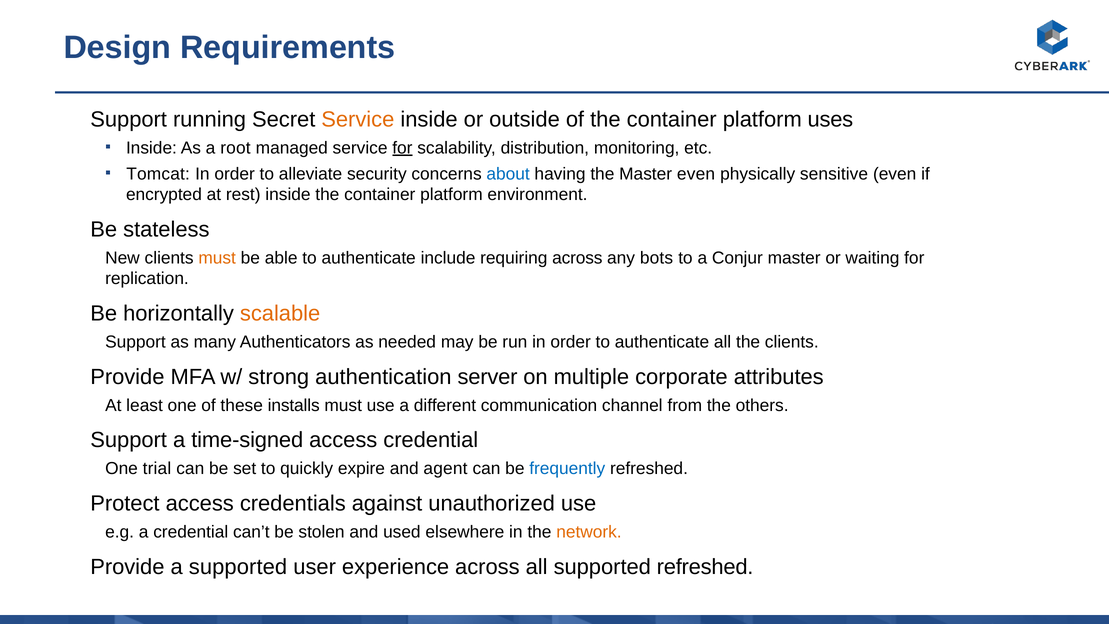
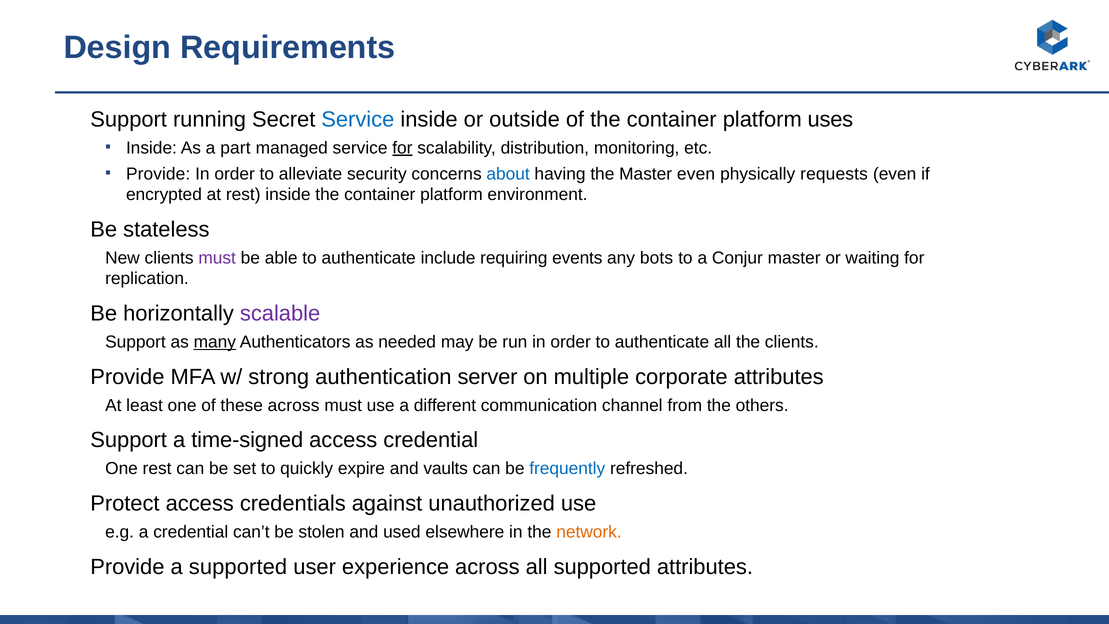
Service at (358, 119) colour: orange -> blue
root: root -> part
Tomcat: Tomcat -> Provide
sensitive: sensitive -> requests
must at (217, 258) colour: orange -> purple
requiring across: across -> events
scalable colour: orange -> purple
many underline: none -> present
these installs: installs -> across
One trial: trial -> rest
agent: agent -> vaults
supported refreshed: refreshed -> attributes
